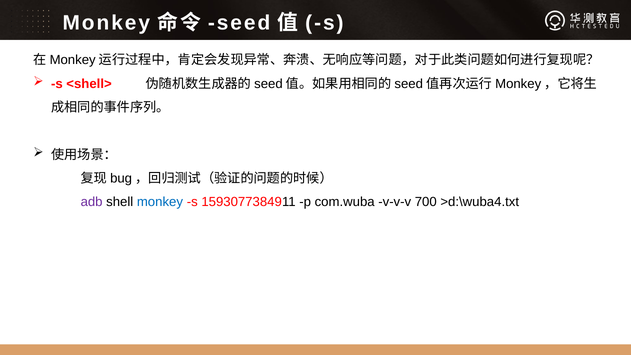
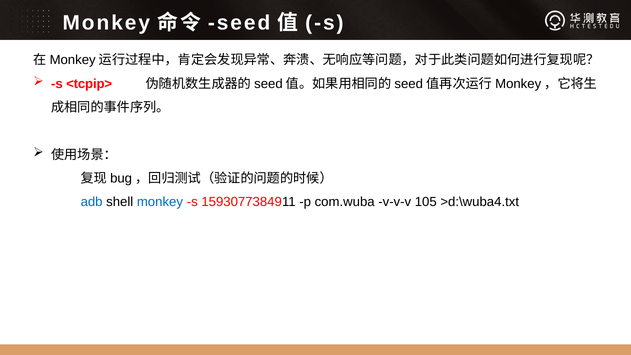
<shell>: <shell> -> <tcpip>
adb colour: purple -> blue
700: 700 -> 105
